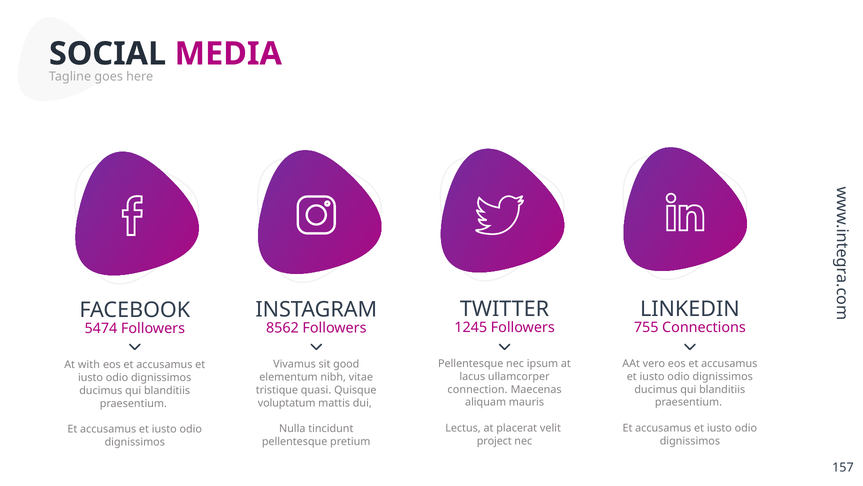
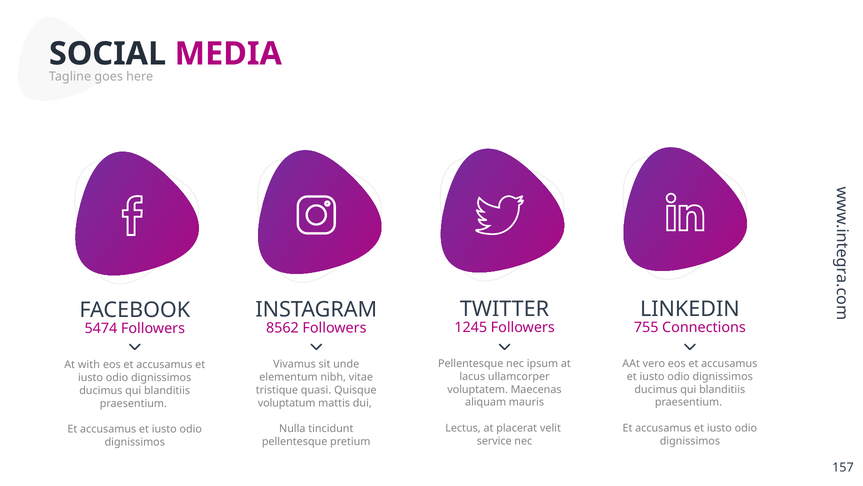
good: good -> unde
connection: connection -> voluptatem
project: project -> service
